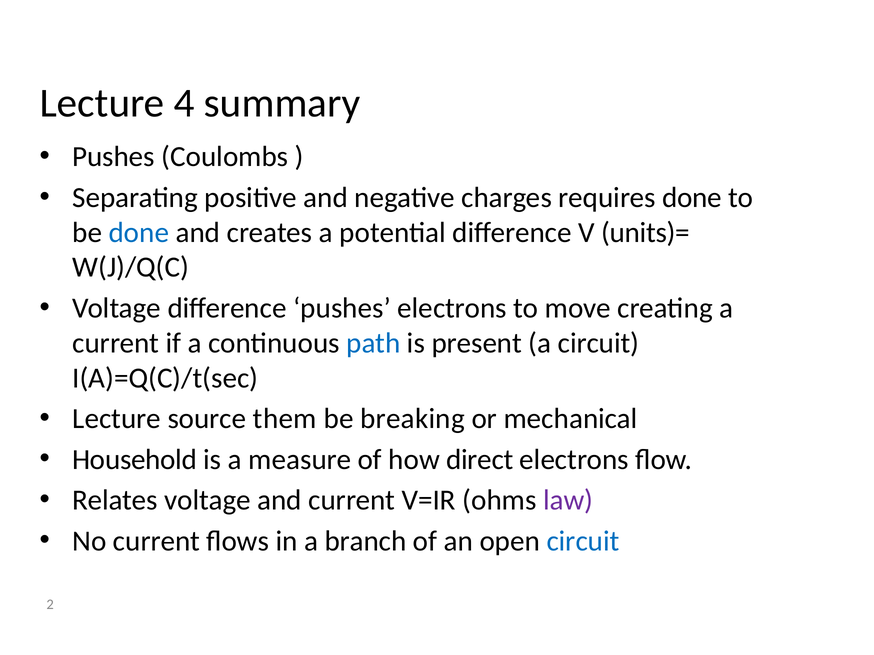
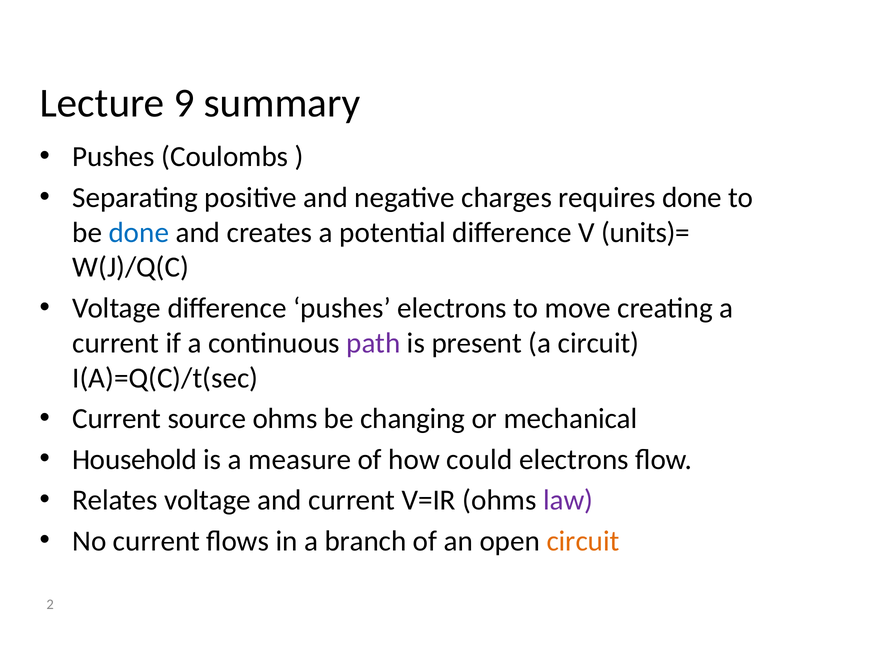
4: 4 -> 9
path colour: blue -> purple
Lecture at (117, 419): Lecture -> Current
source them: them -> ohms
breaking: breaking -> changing
direct: direct -> could
circuit at (583, 541) colour: blue -> orange
